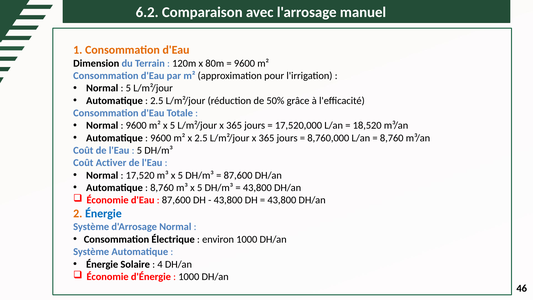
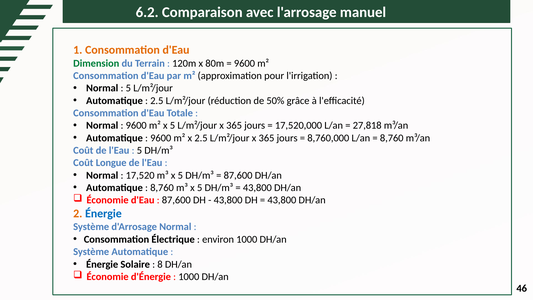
Dimension colour: black -> green
18,520: 18,520 -> 27,818
Activer: Activer -> Longue
4: 4 -> 8
